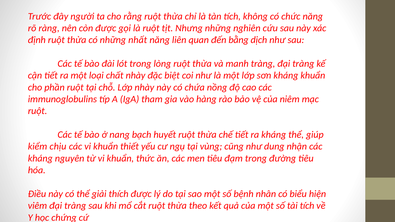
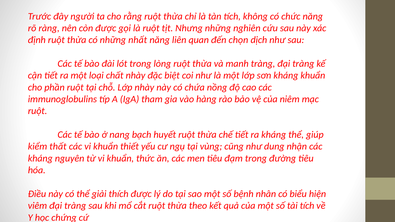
bằng: bằng -> chọn
chịu: chịu -> thất
